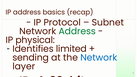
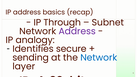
Protocol: Protocol -> Through
Address at (77, 31) colour: green -> purple
physical: physical -> analogy
limited: limited -> secure
